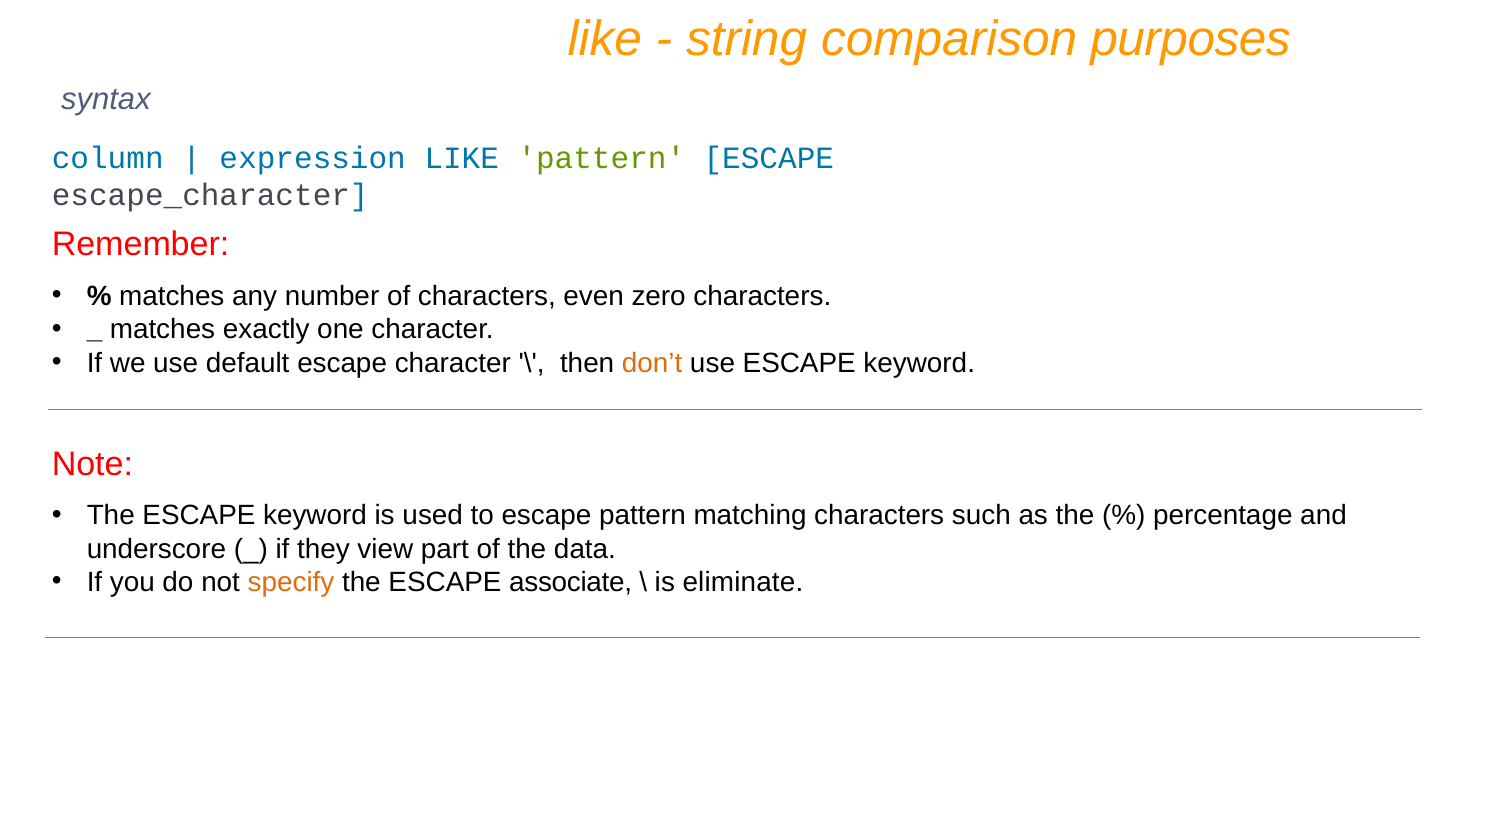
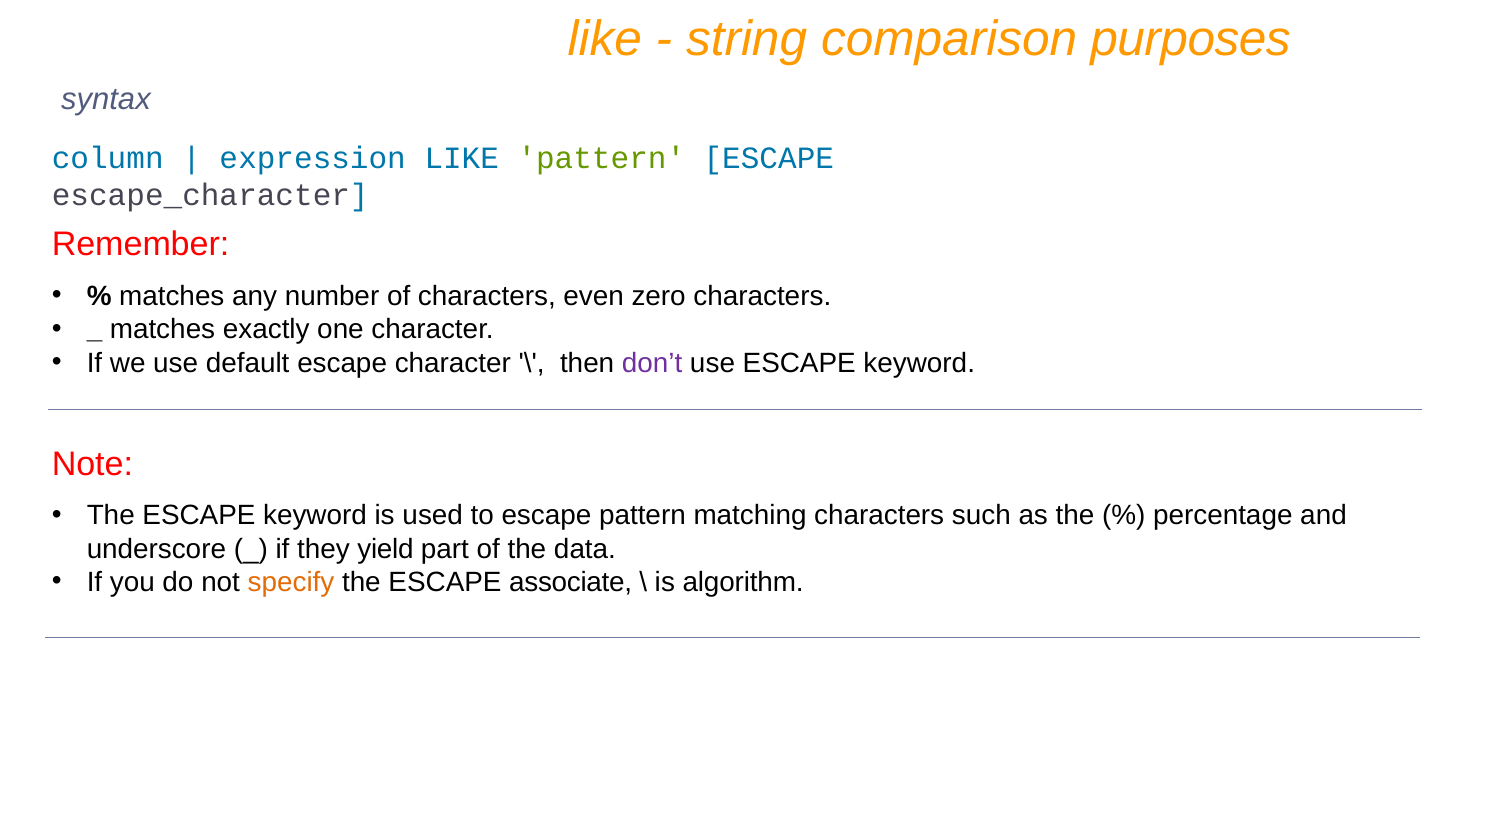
don’t colour: orange -> purple
view: view -> yield
eliminate: eliminate -> algorithm
